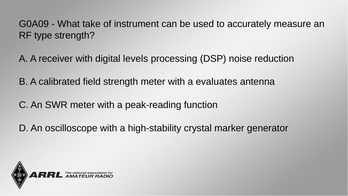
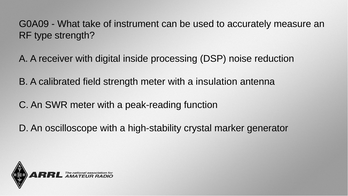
levels: levels -> inside
evaluates: evaluates -> insulation
